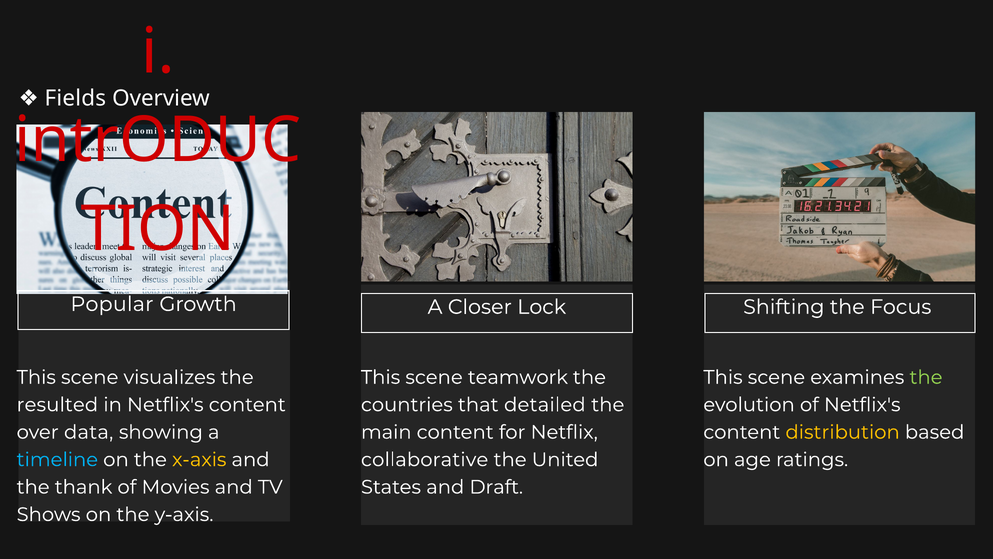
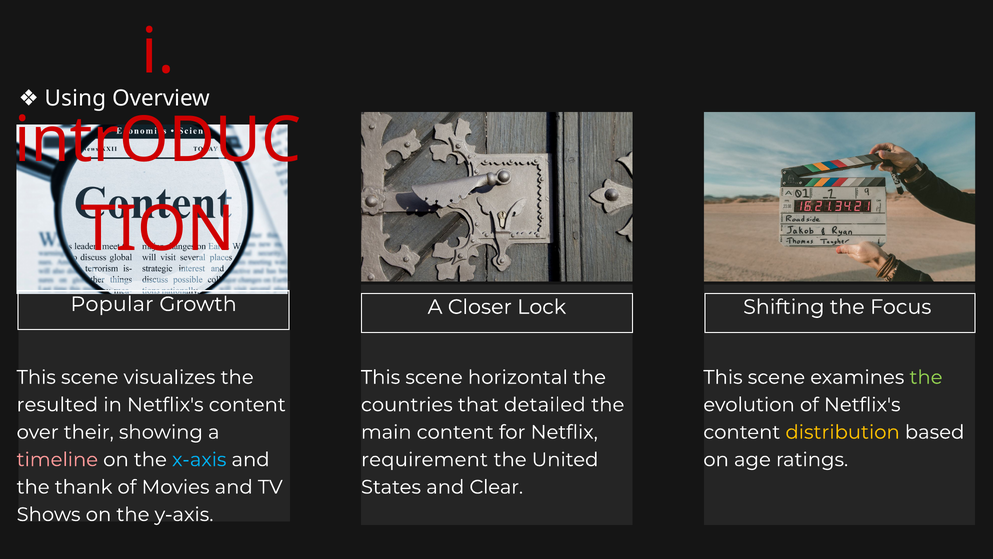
Fields: Fields -> Using
teamwork: teamwork -> horizontal
data: data -> their
timeline colour: light blue -> pink
x-axis colour: yellow -> light blue
collaborative: collaborative -> requirement
Draft: Draft -> Clear
